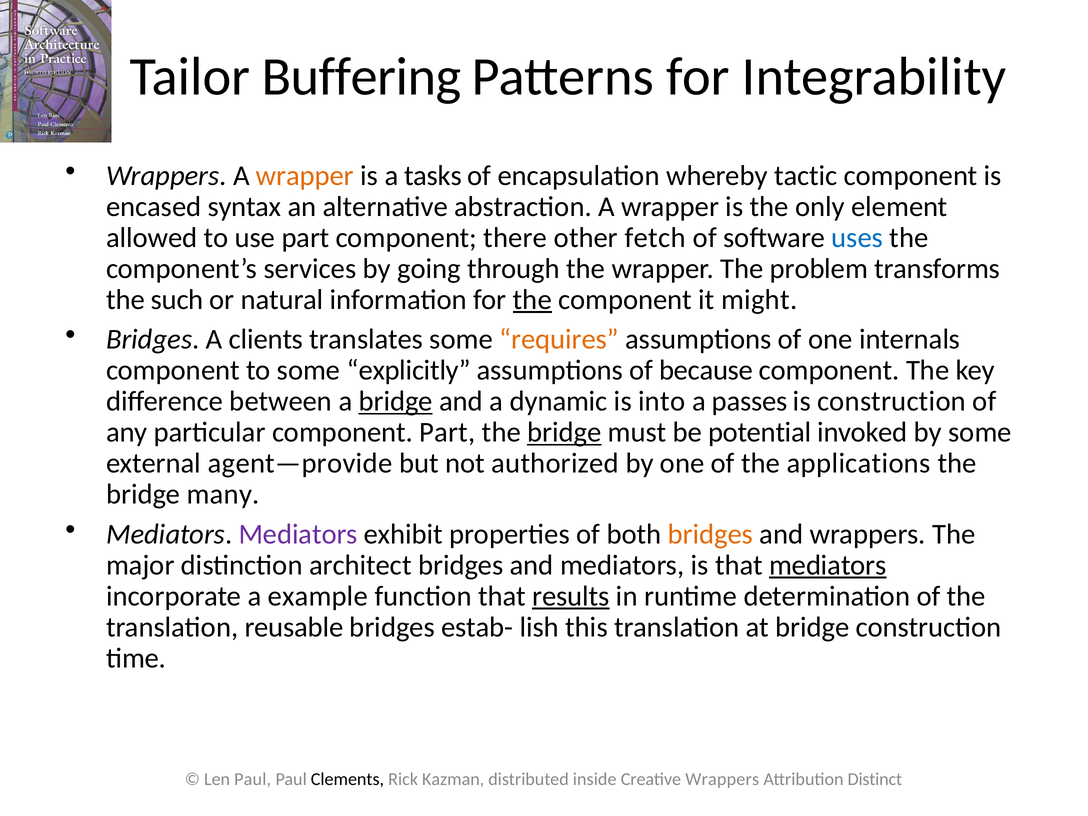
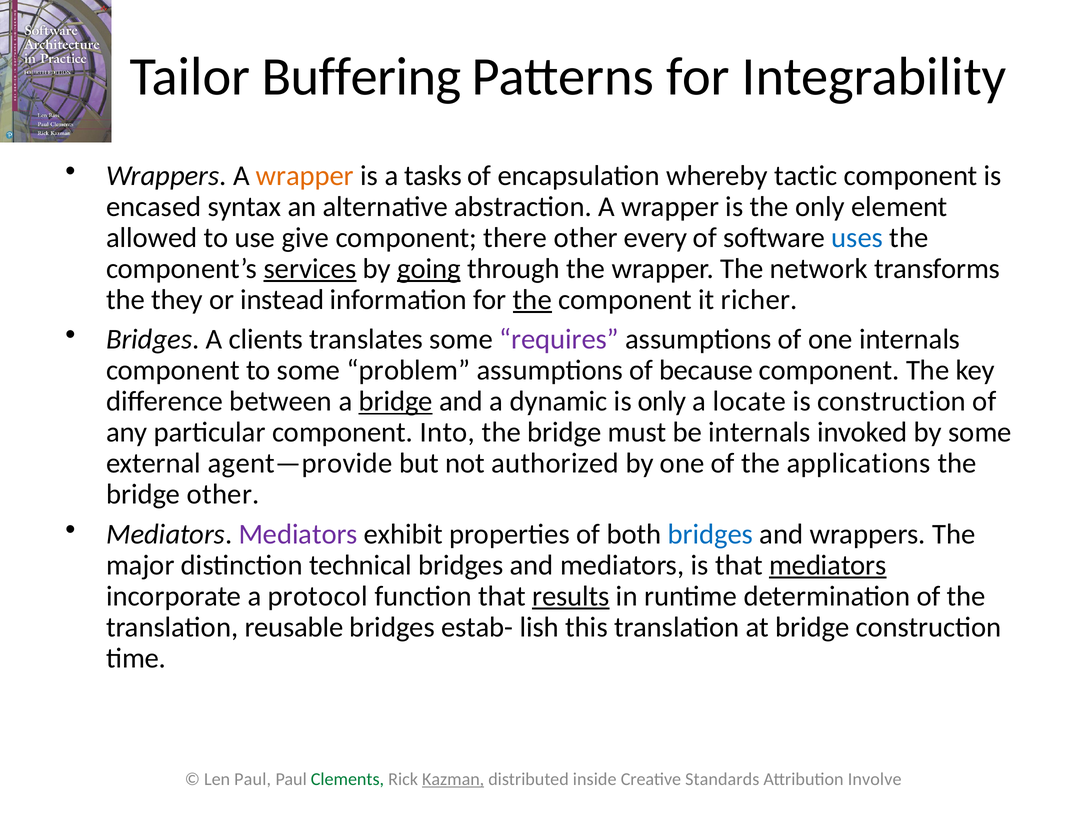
use part: part -> give
fetch: fetch -> every
services underline: none -> present
going underline: none -> present
problem: problem -> network
such: such -> they
natural: natural -> instead
might: might -> richer
requires colour: orange -> purple
explicitly: explicitly -> problem
is into: into -> only
passes: passes -> locate
component Part: Part -> Into
bridge at (564, 432) underline: present -> none
be potential: potential -> internals
bridge many: many -> other
bridges at (710, 534) colour: orange -> blue
architect: architect -> technical
example: example -> protocol
Clements colour: black -> green
Kazman underline: none -> present
Creative Wrappers: Wrappers -> Standards
Distinct: Distinct -> Involve
